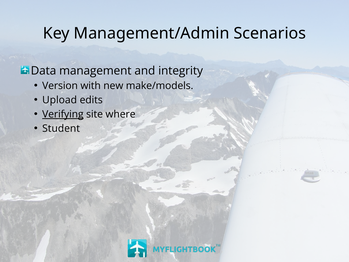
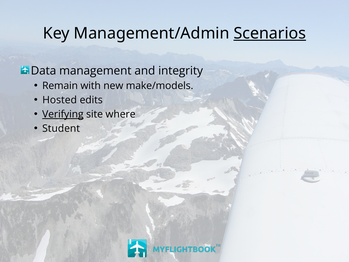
Scenarios underline: none -> present
Version: Version -> Remain
Upload: Upload -> Hosted
